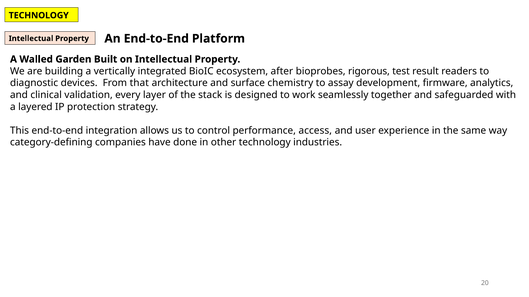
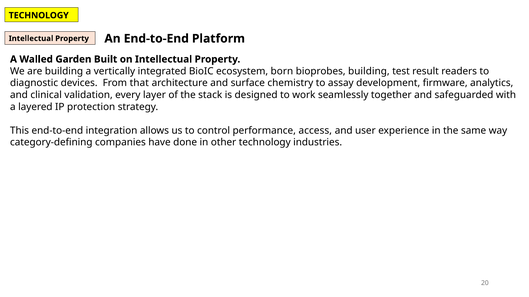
after: after -> born
bioprobes rigorous: rigorous -> building
